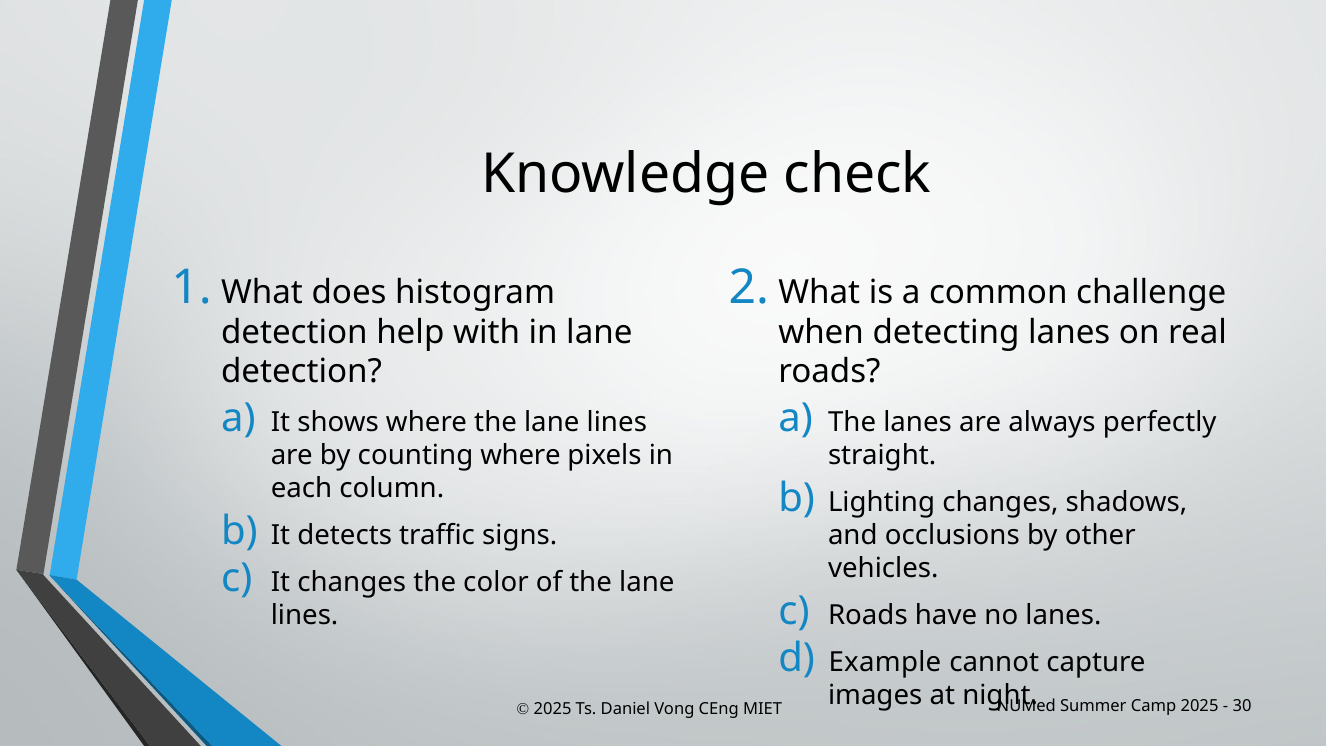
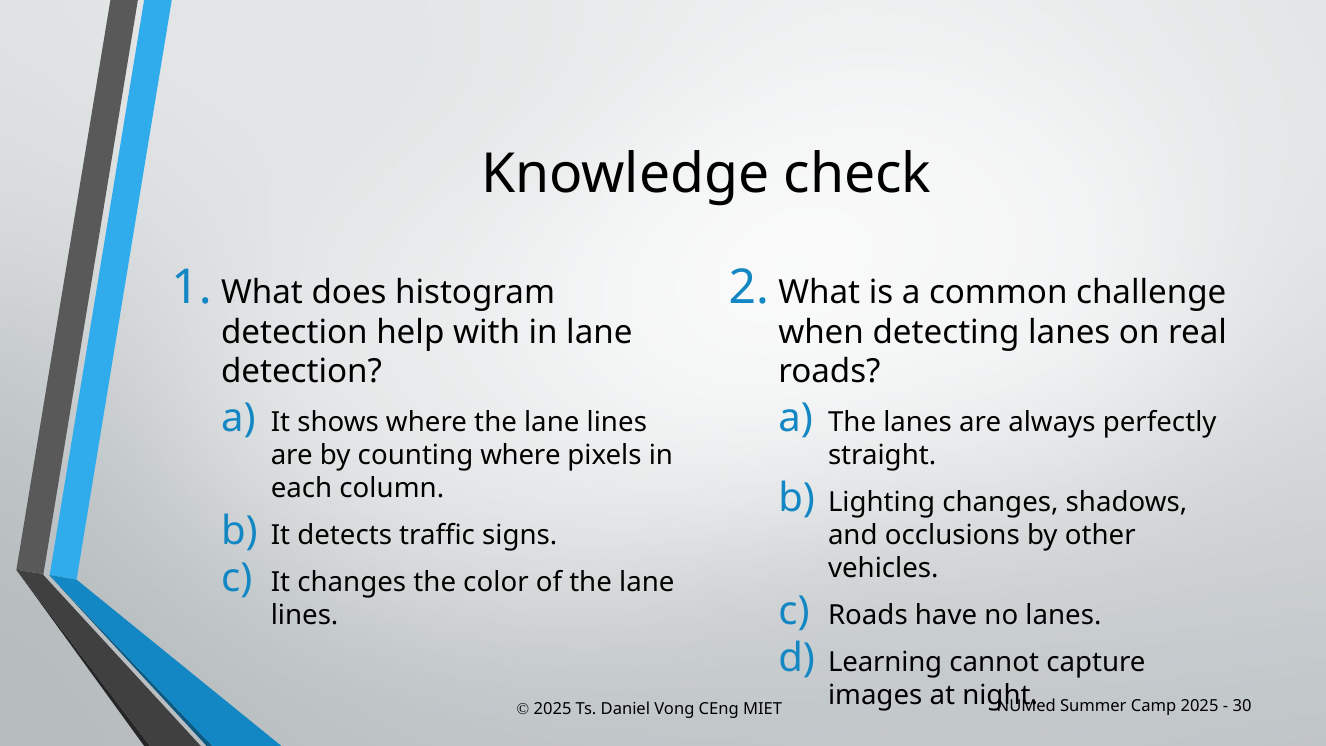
Example: Example -> Learning
